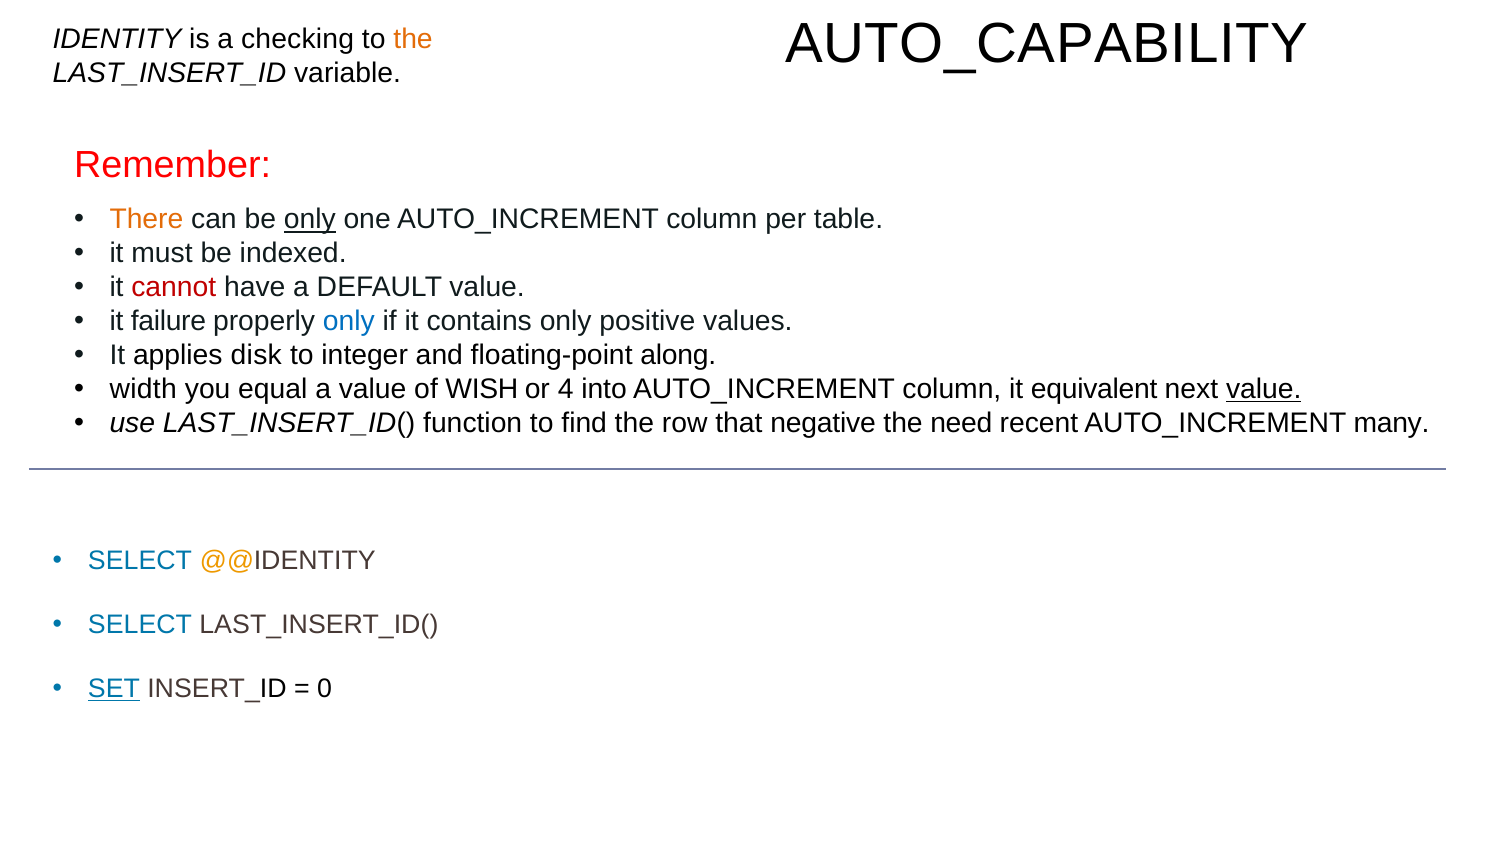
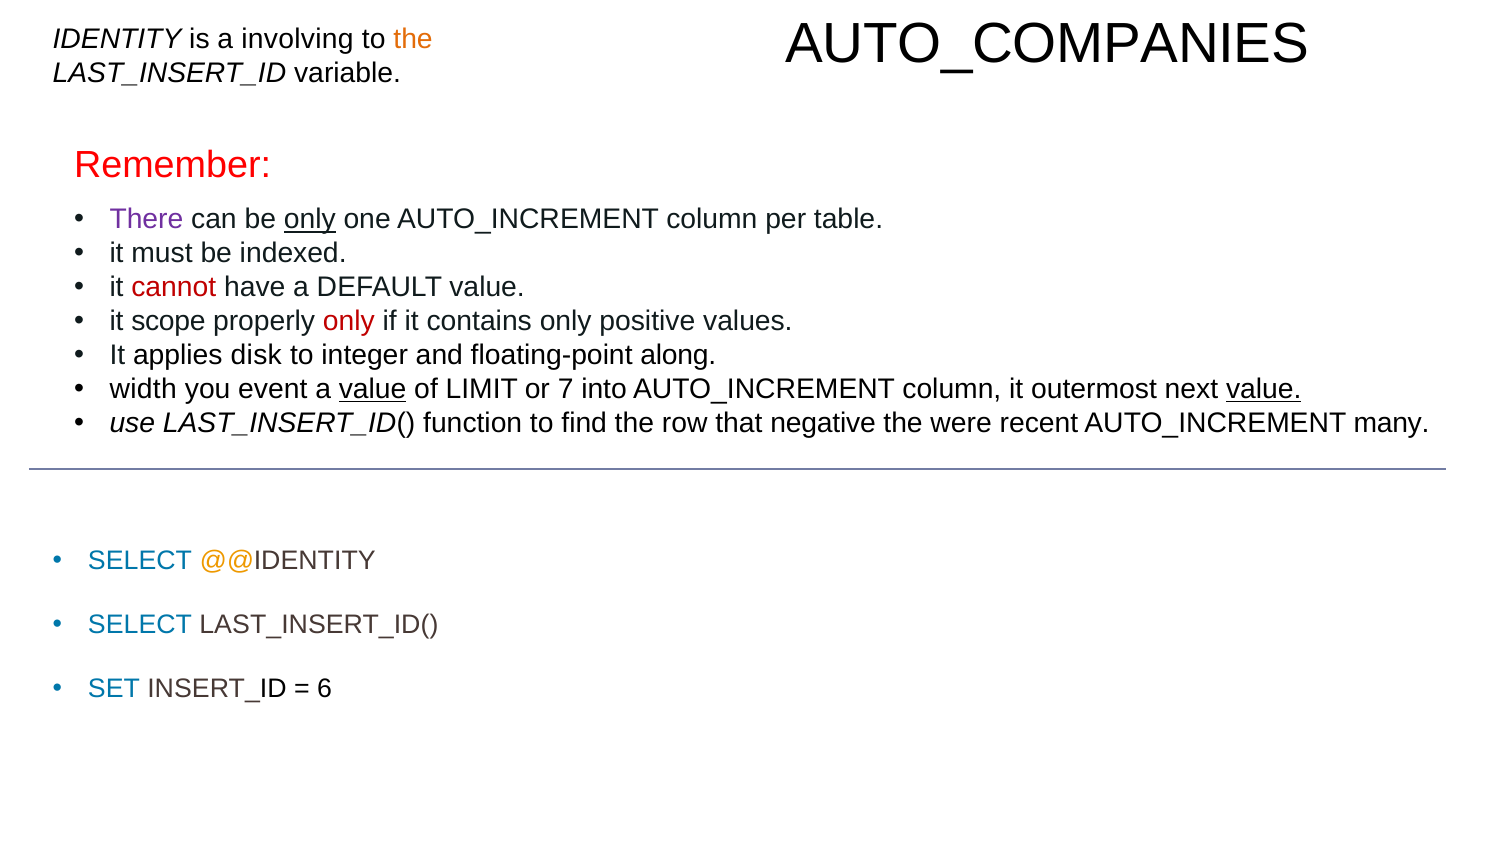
AUTO_CAPABILITY: AUTO_CAPABILITY -> AUTO_COMPANIES
checking: checking -> involving
There colour: orange -> purple
failure: failure -> scope
only at (349, 321) colour: blue -> red
equal: equal -> event
value at (373, 389) underline: none -> present
WISH: WISH -> LIMIT
4: 4 -> 7
equivalent: equivalent -> outermost
need: need -> were
SET underline: present -> none
0: 0 -> 6
